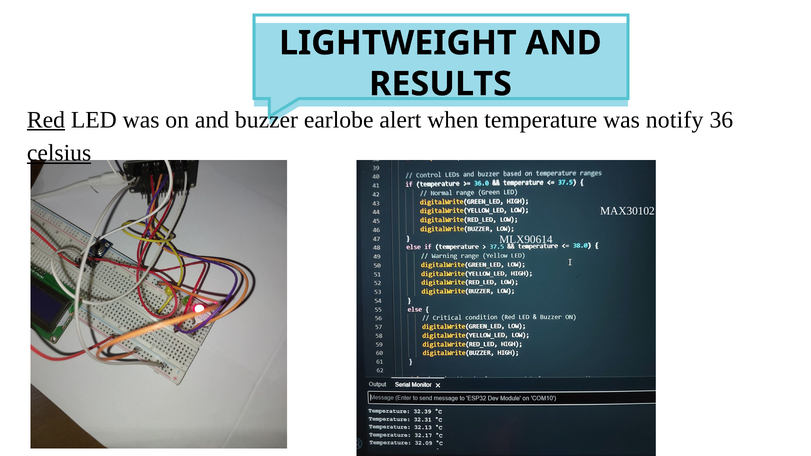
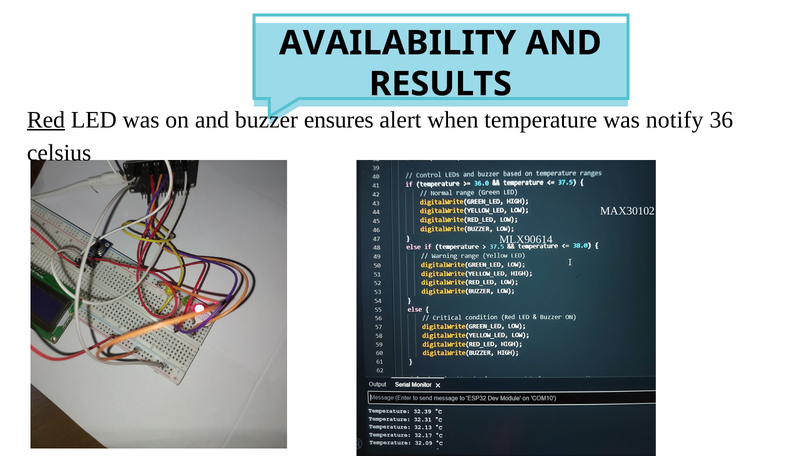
LIGHTWEIGHT: LIGHTWEIGHT -> AVAILABILITY
earlobe: earlobe -> ensures
celsius underline: present -> none
